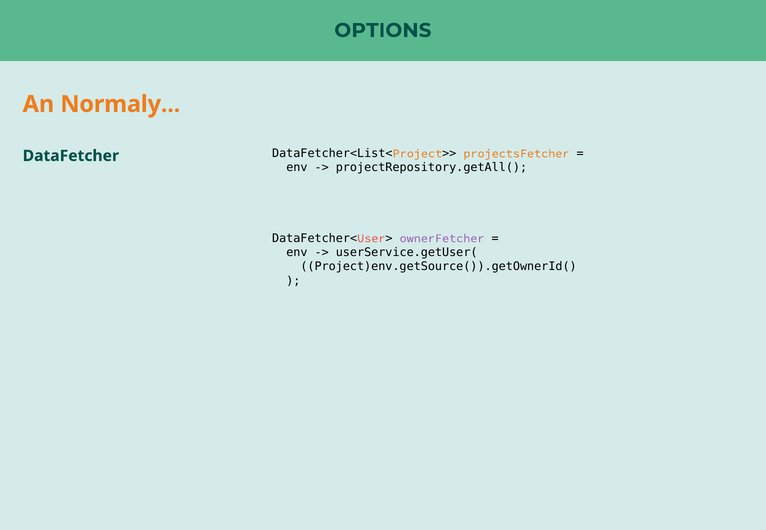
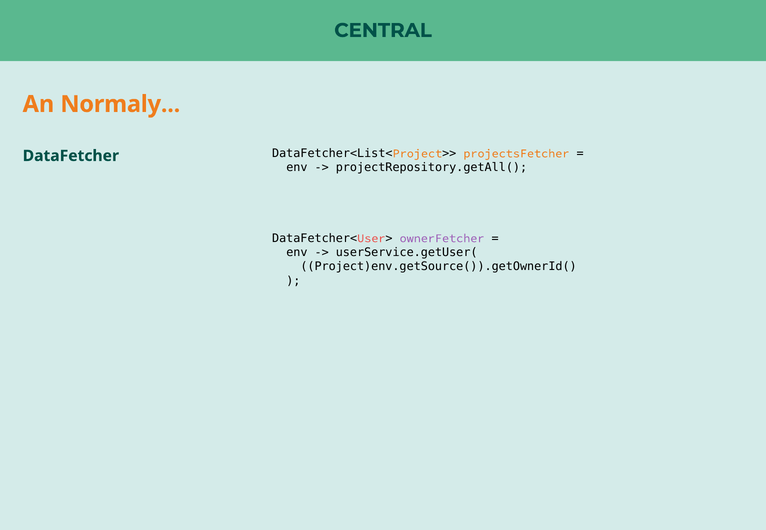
OPTIONS: OPTIONS -> CENTRAL
